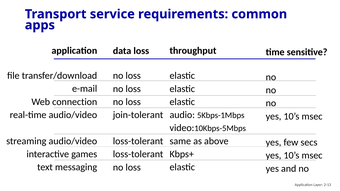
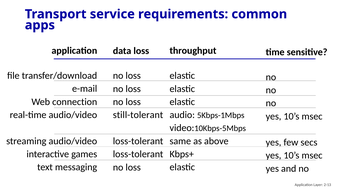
join-tolerant: join-tolerant -> still-tolerant
